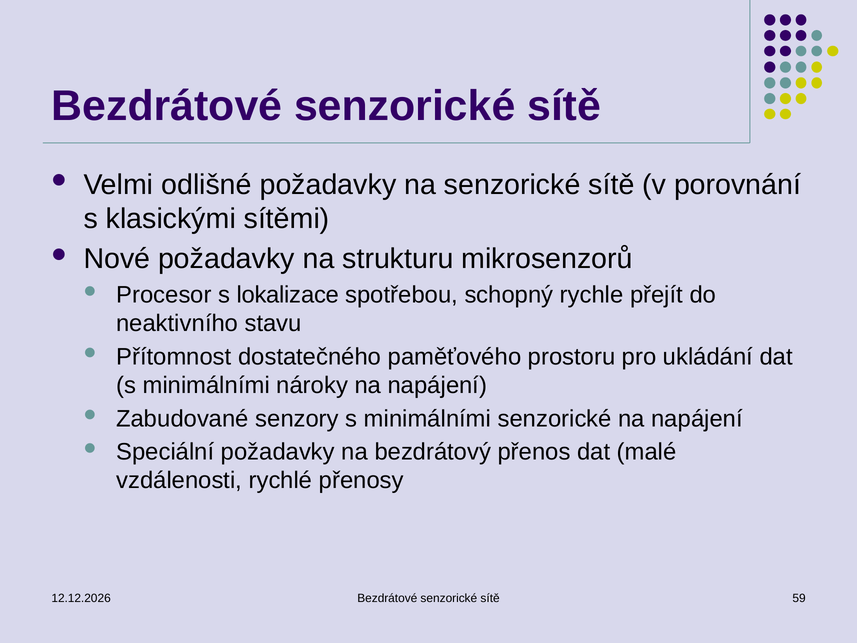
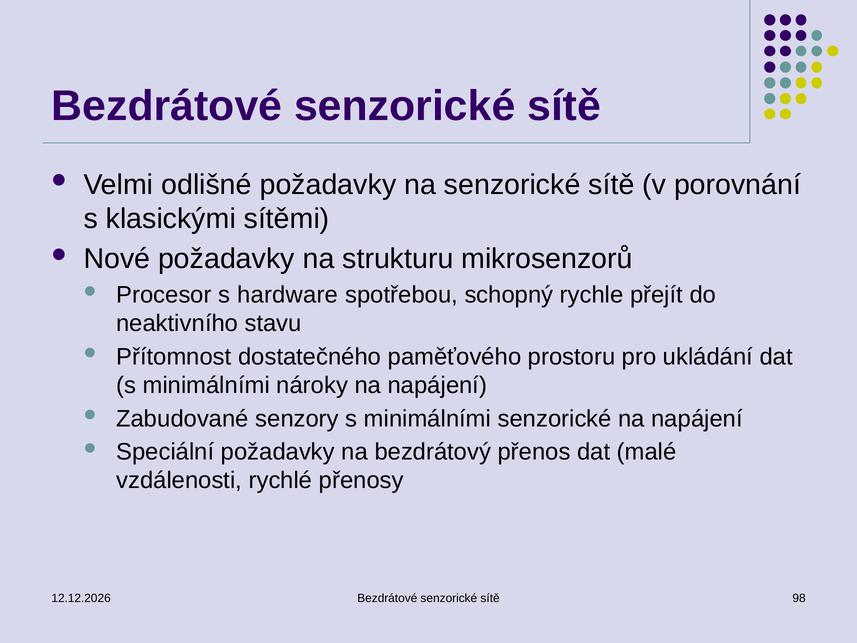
lokalizace: lokalizace -> hardware
59: 59 -> 98
